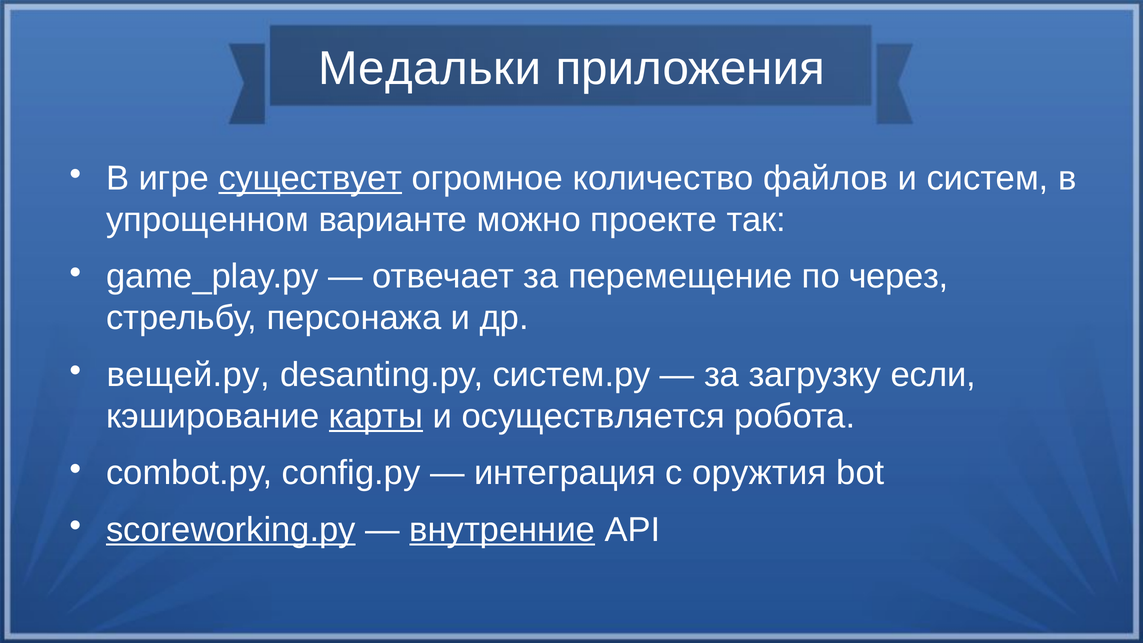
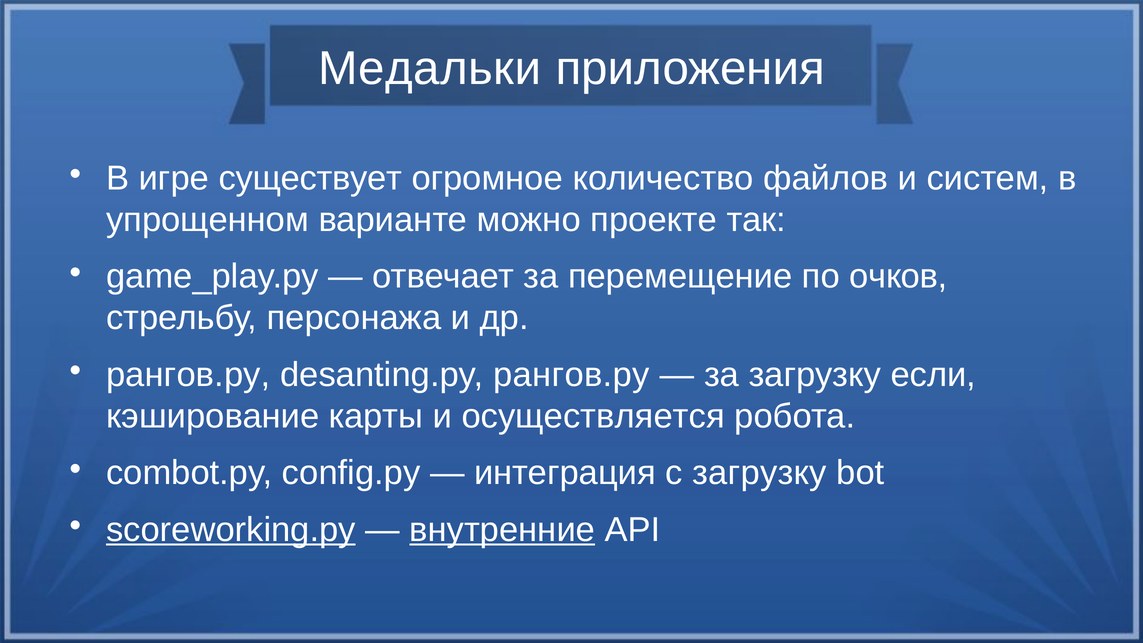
существует underline: present -> none
через: через -> очков
вещей.py at (188, 375): вещей.py -> рангов.py
desanting.py систем.py: систем.py -> рангов.py
карты underline: present -> none
с оружтия: оружтия -> загрузку
